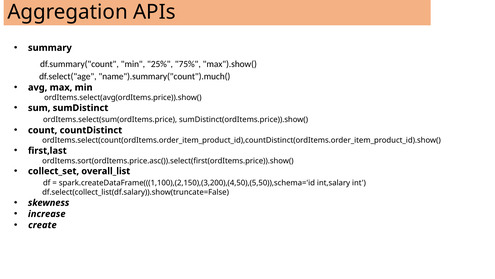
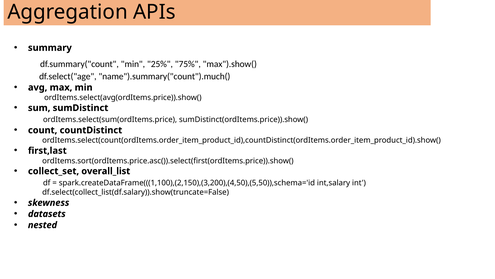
increase: increase -> datasets
create: create -> nested
